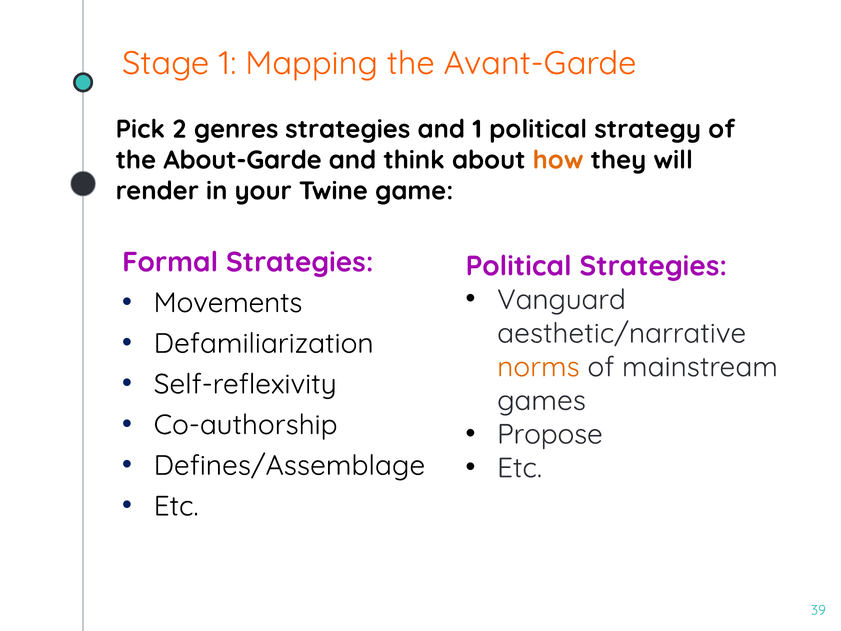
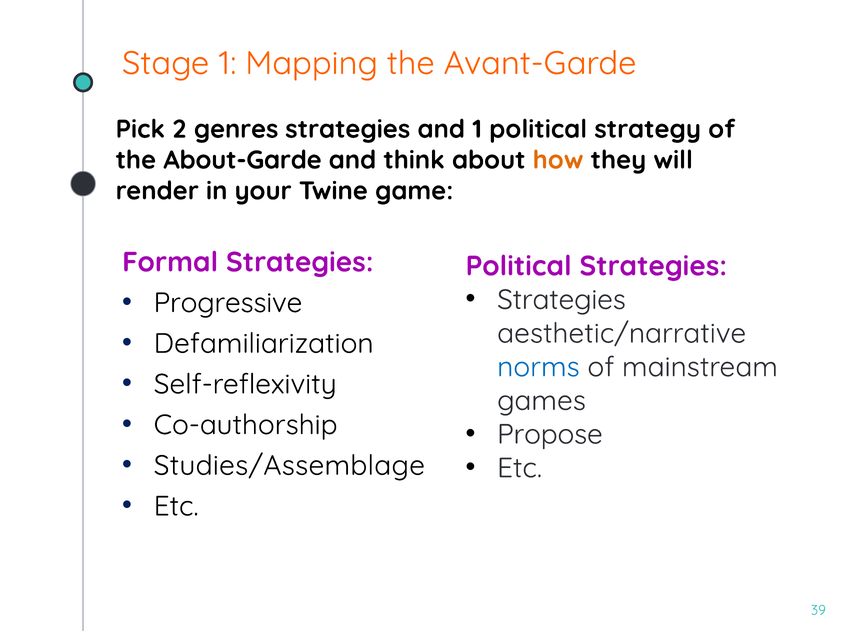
Vanguard at (561, 300): Vanguard -> Strategies
Movements: Movements -> Progressive
norms colour: orange -> blue
Defines/Assemblage: Defines/Assemblage -> Studies/Assemblage
